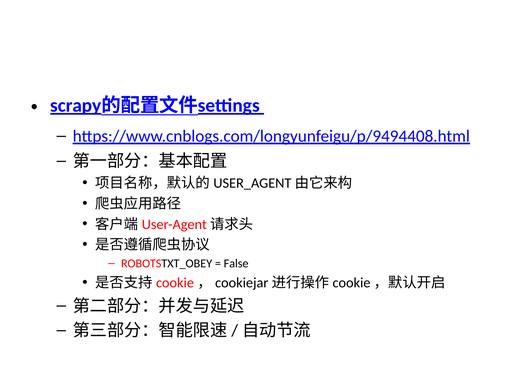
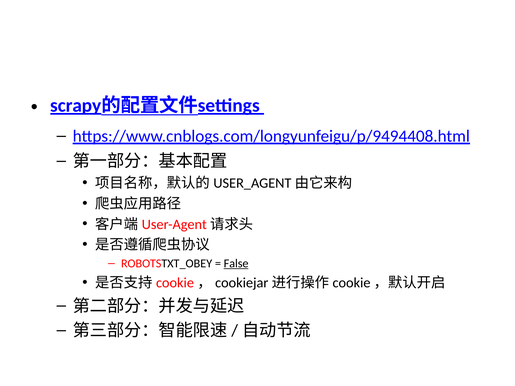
False underline: none -> present
